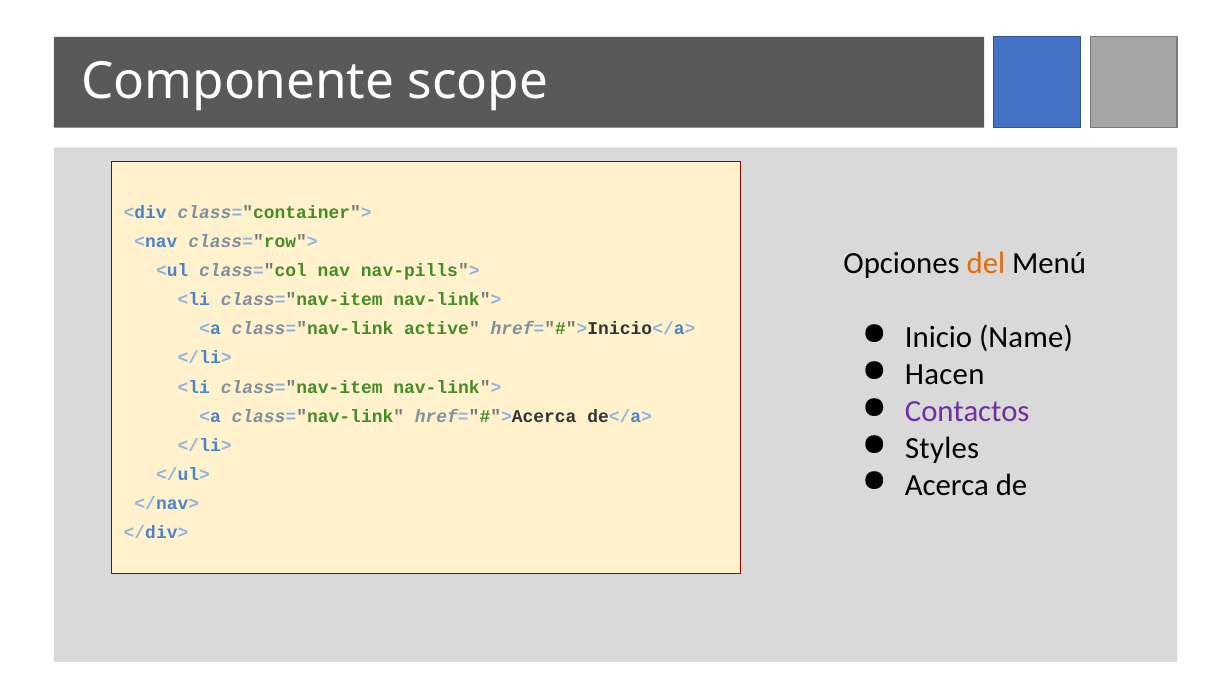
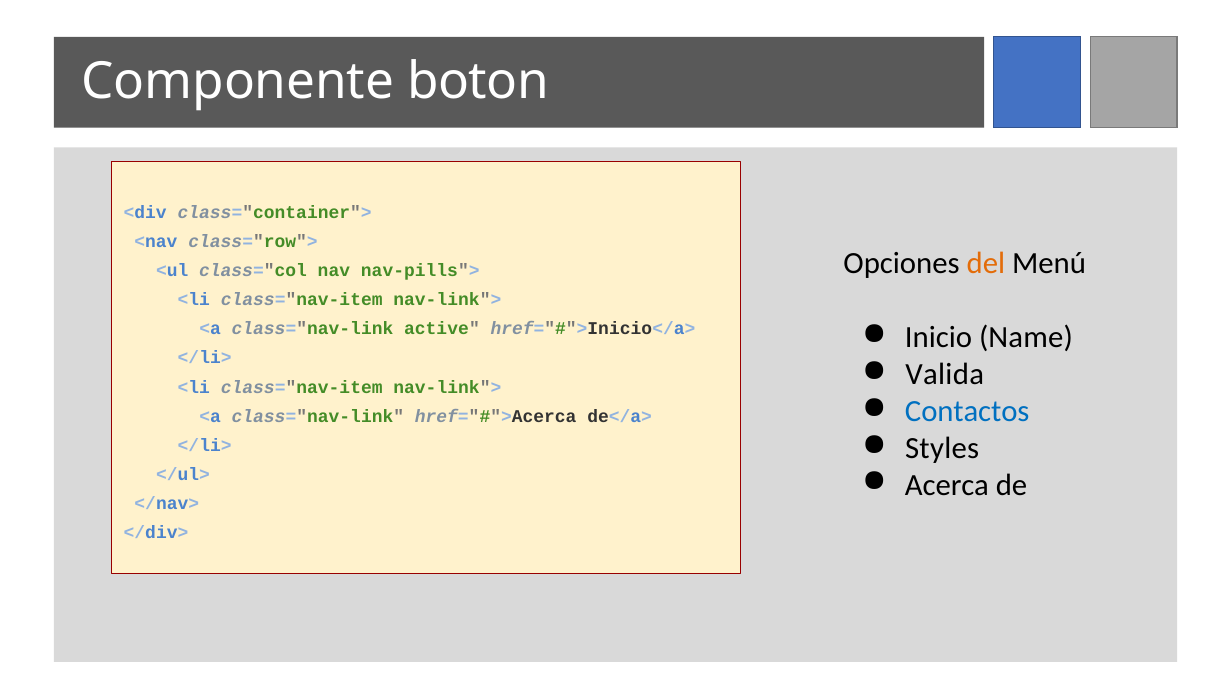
scope: scope -> boton
Hacen: Hacen -> Valida
Contactos colour: purple -> blue
